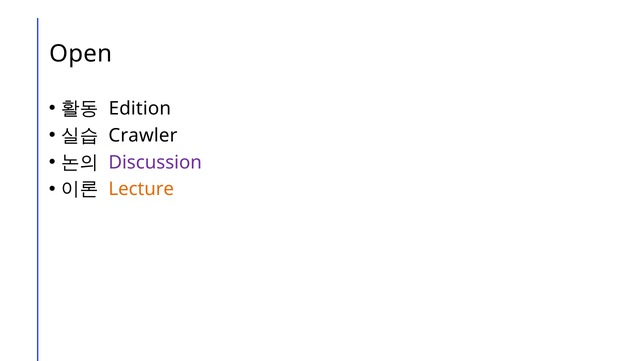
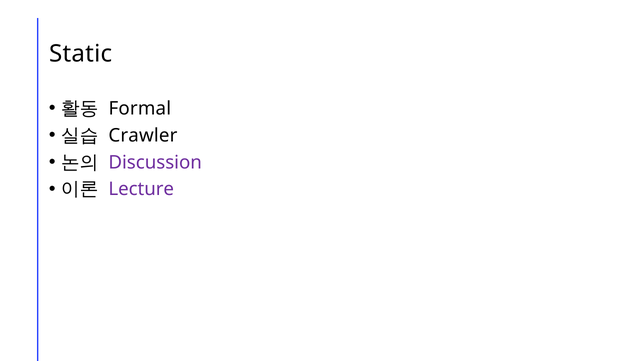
Open: Open -> Static
Edition: Edition -> Formal
Lecture colour: orange -> purple
